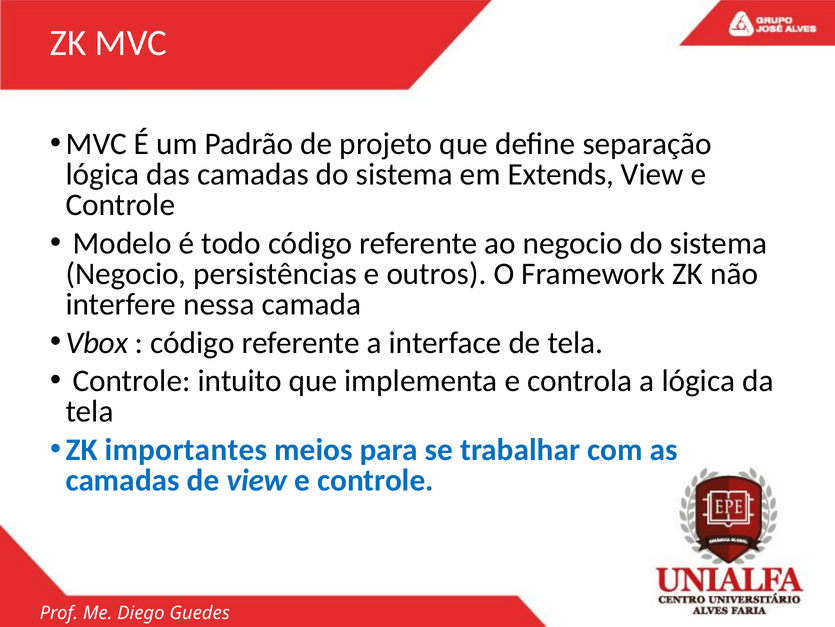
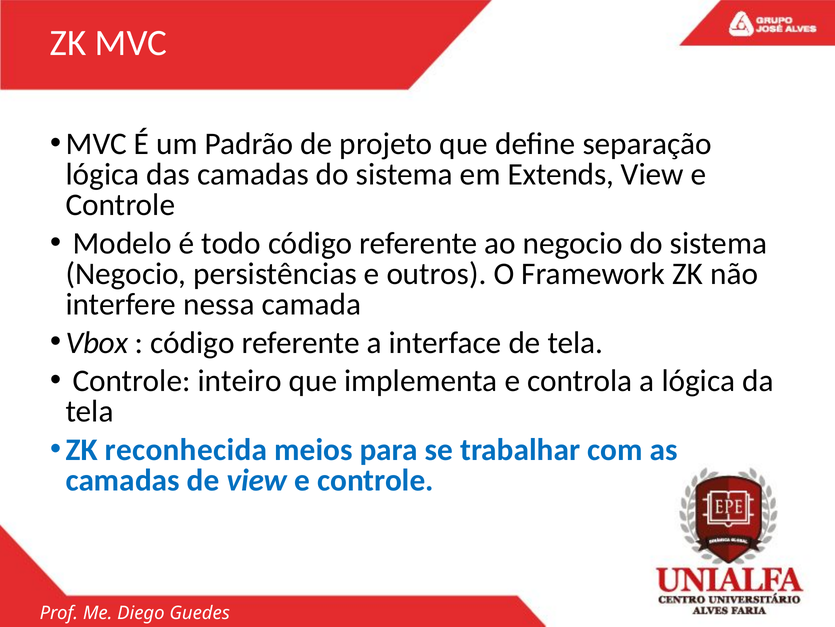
intuito: intuito -> inteiro
importantes: importantes -> reconhecida
